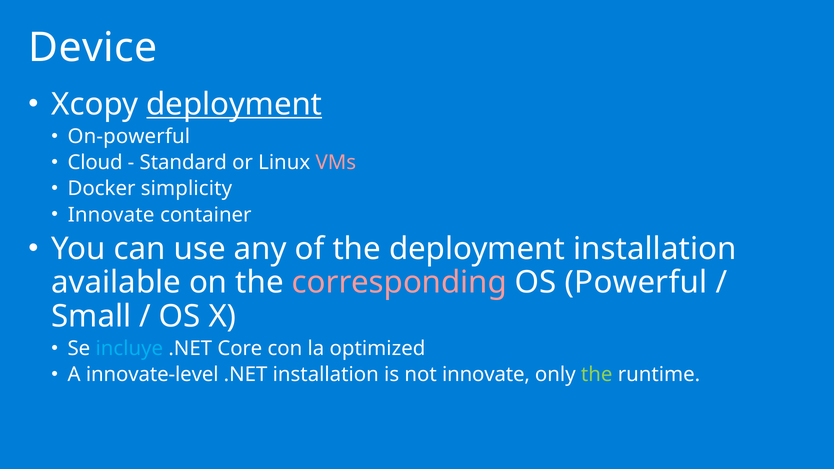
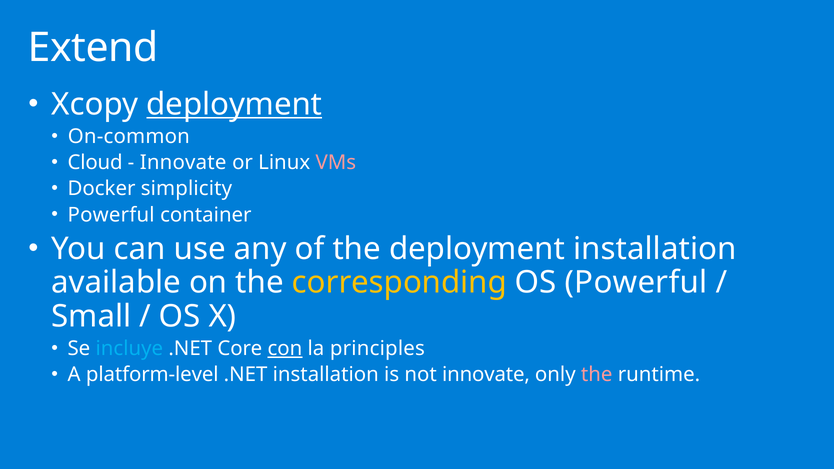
Device: Device -> Extend
On-powerful: On-powerful -> On-common
Standard at (183, 163): Standard -> Innovate
Innovate at (111, 215): Innovate -> Powerful
corresponding colour: pink -> yellow
con underline: none -> present
optimized: optimized -> principles
innovate-level: innovate-level -> platform-level
the at (597, 375) colour: light green -> pink
